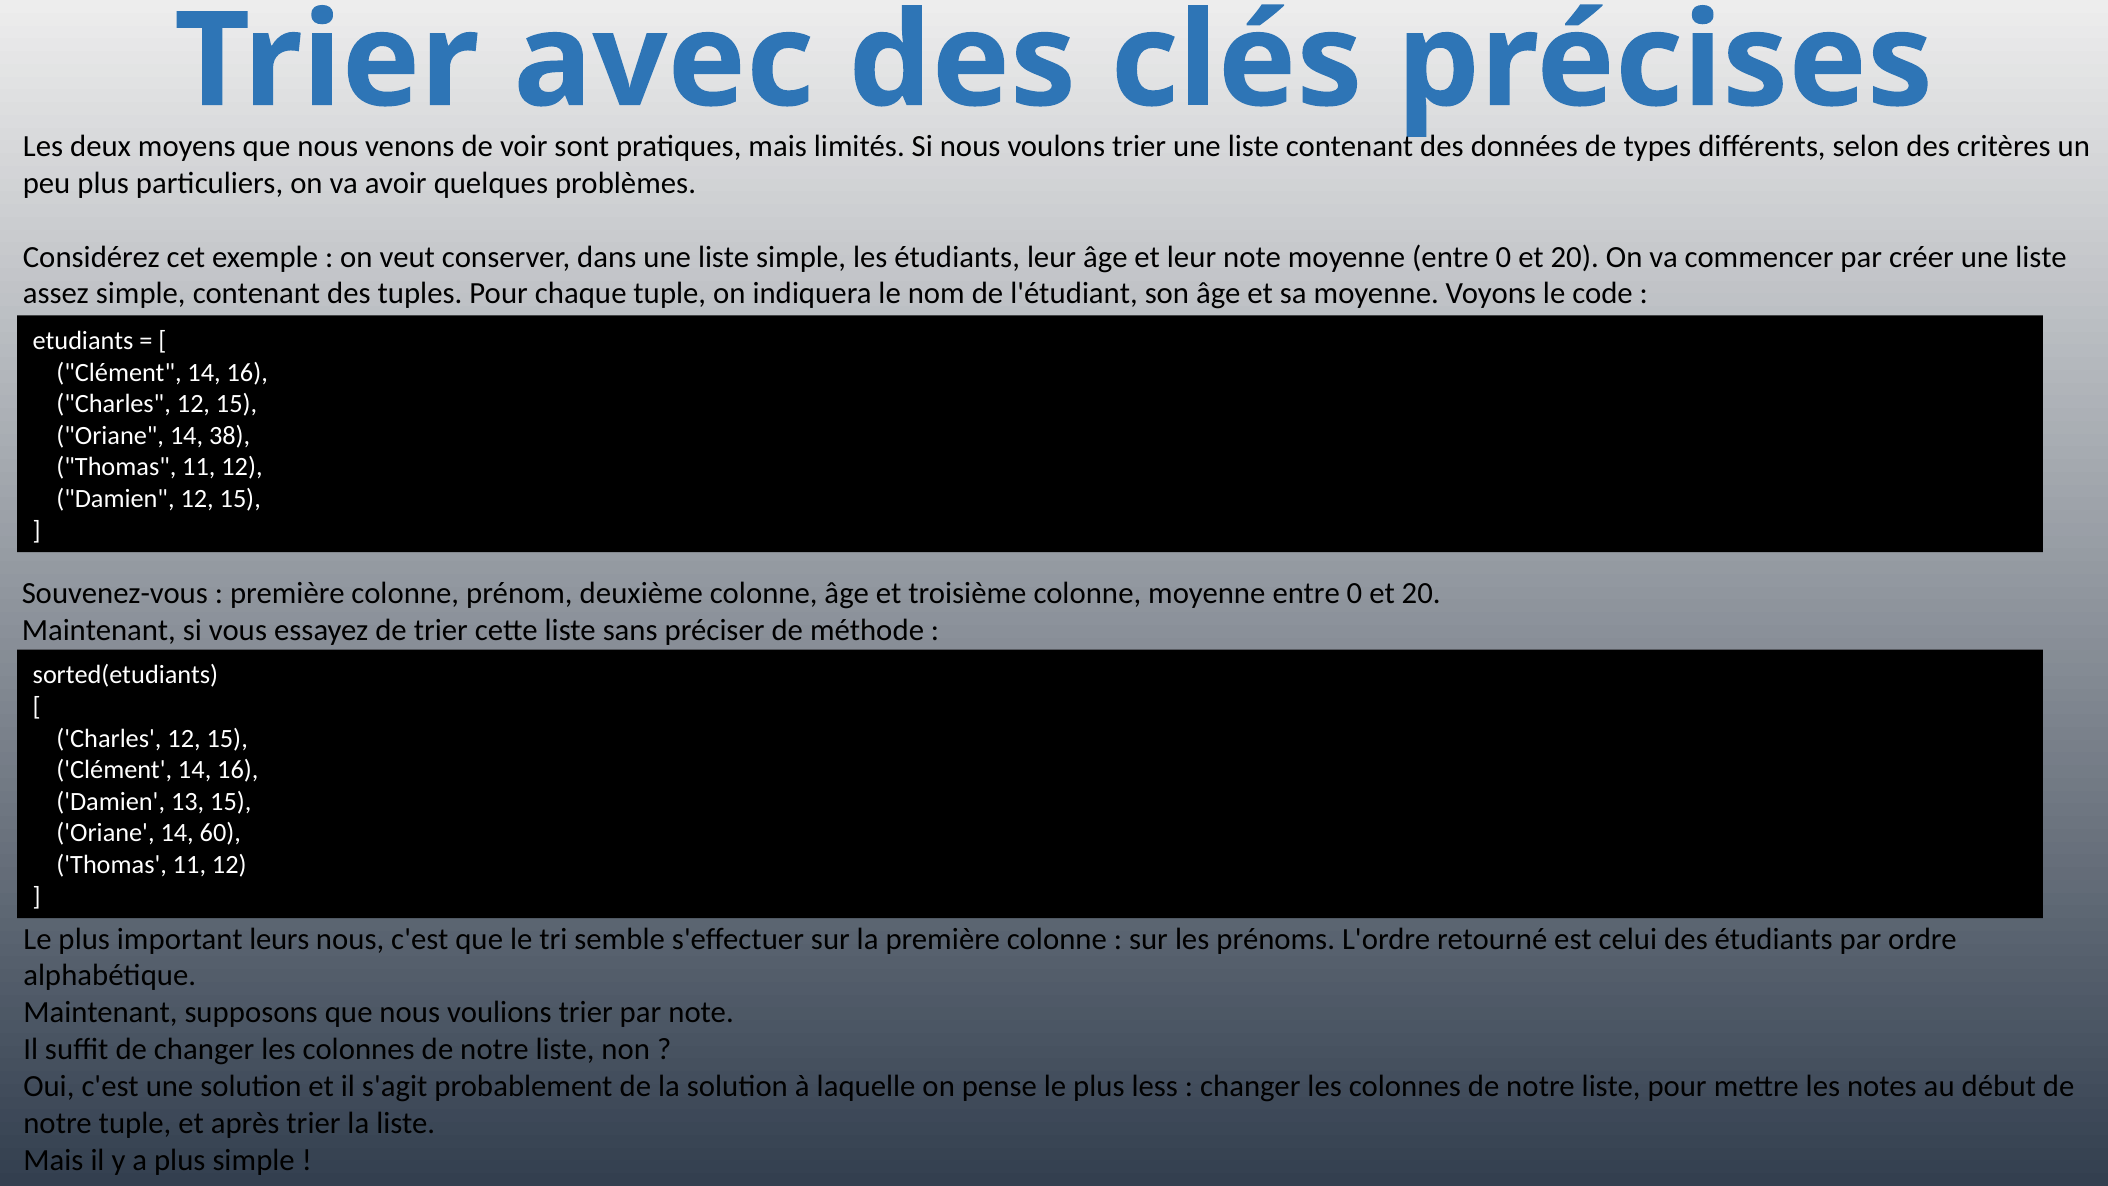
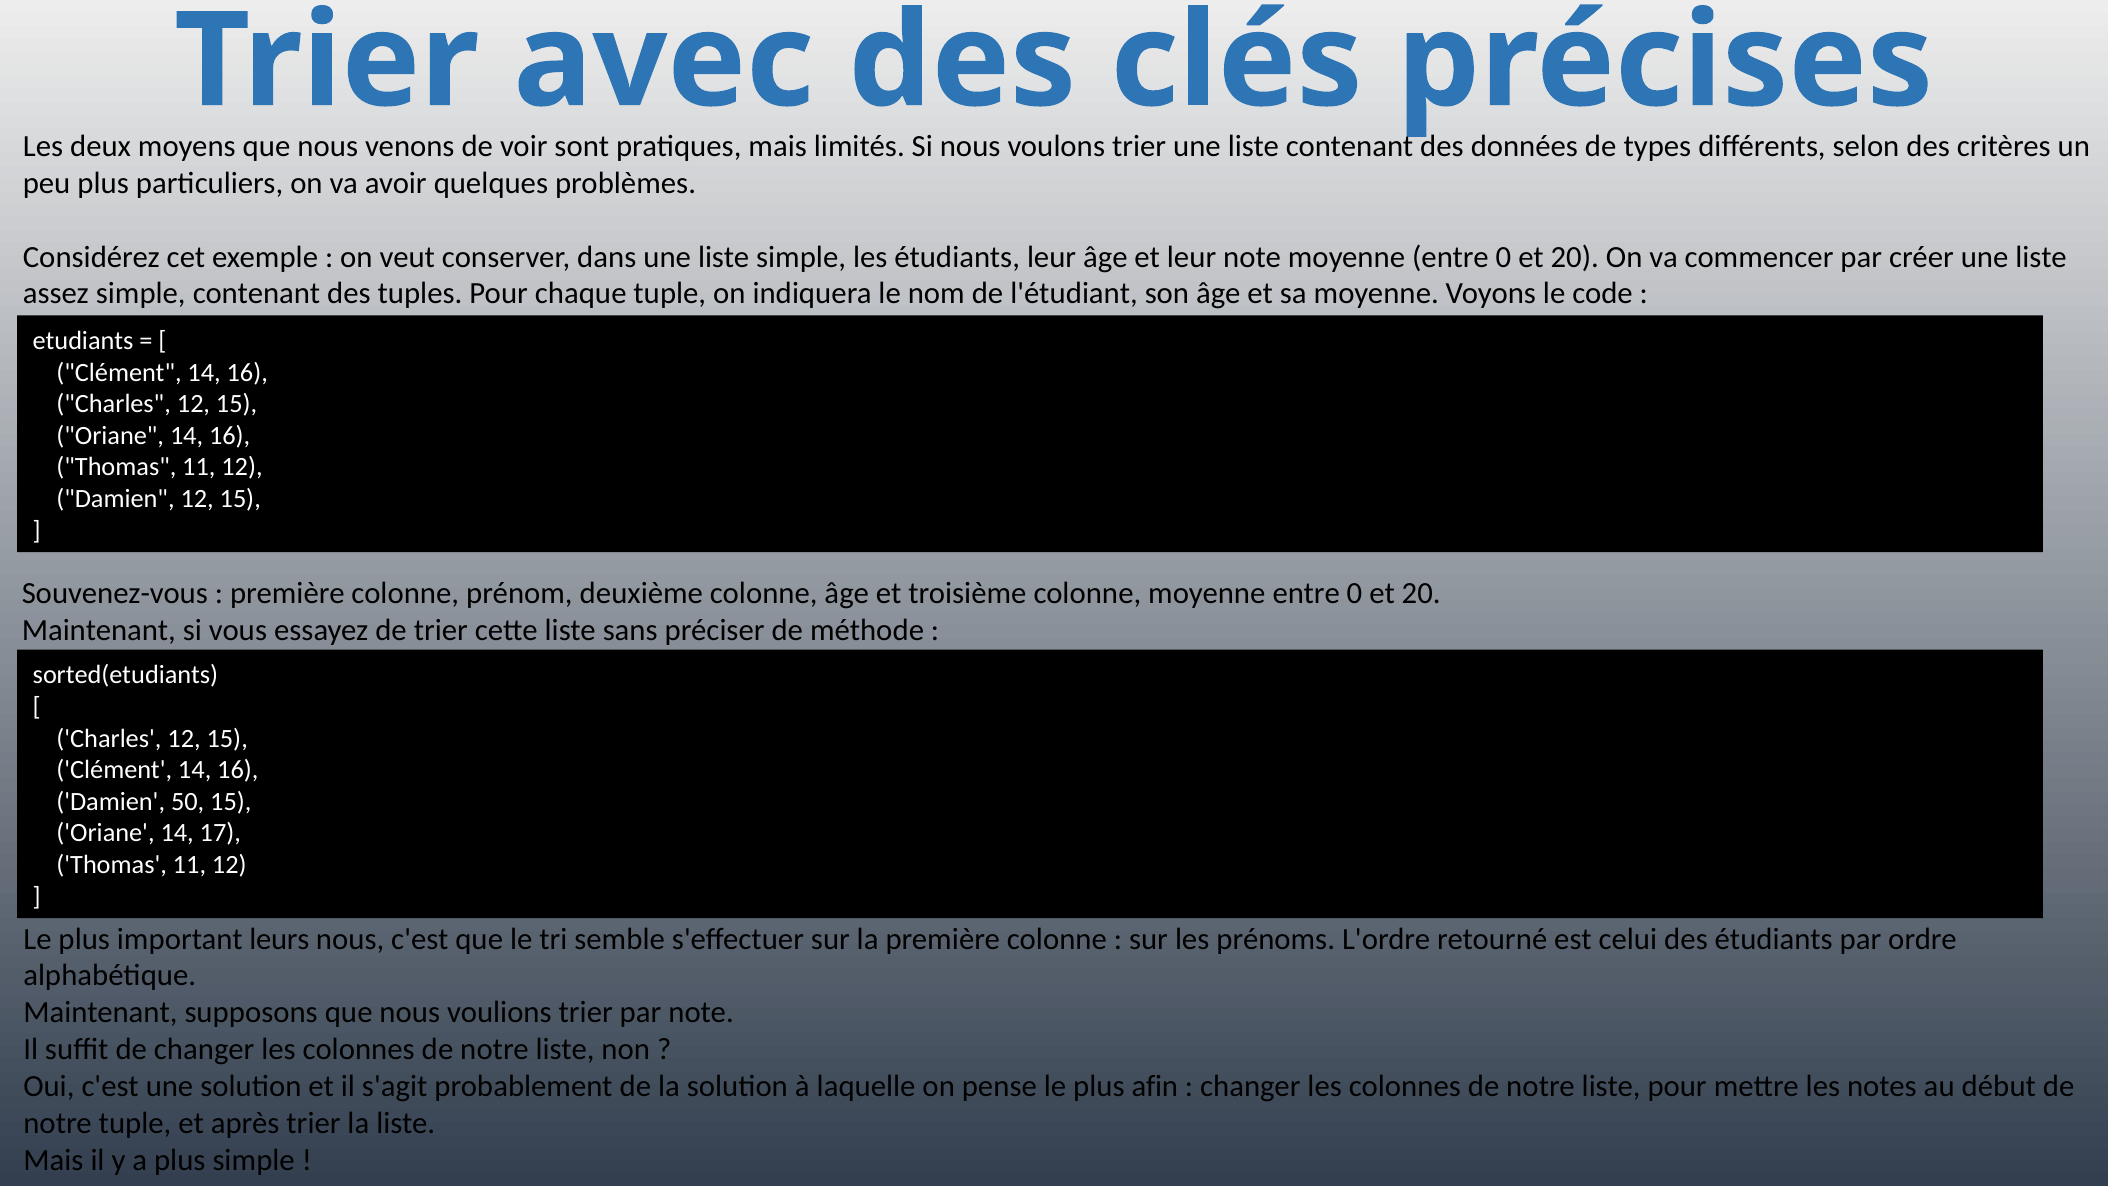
Oriane 14 38: 38 -> 16
13: 13 -> 50
60: 60 -> 17
less: less -> afin
